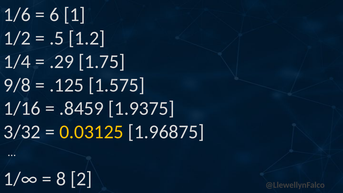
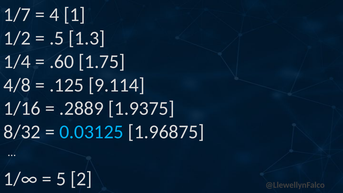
1/6: 1/6 -> 1/7
6: 6 -> 4
1.2: 1.2 -> 1.3
.29: .29 -> .60
9/8: 9/8 -> 4/8
1.575: 1.575 -> 9.114
.8459: .8459 -> .2889
3/32: 3/32 -> 8/32
0.03125 colour: yellow -> light blue
8: 8 -> 5
